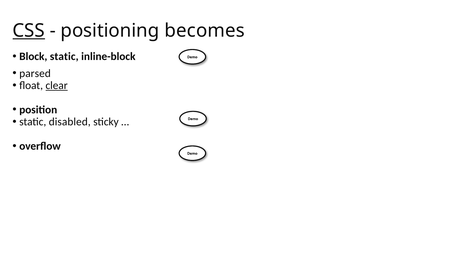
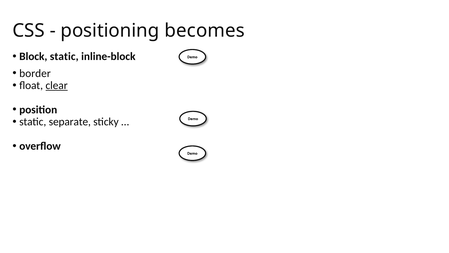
CSS underline: present -> none
parsed: parsed -> border
disabled: disabled -> separate
